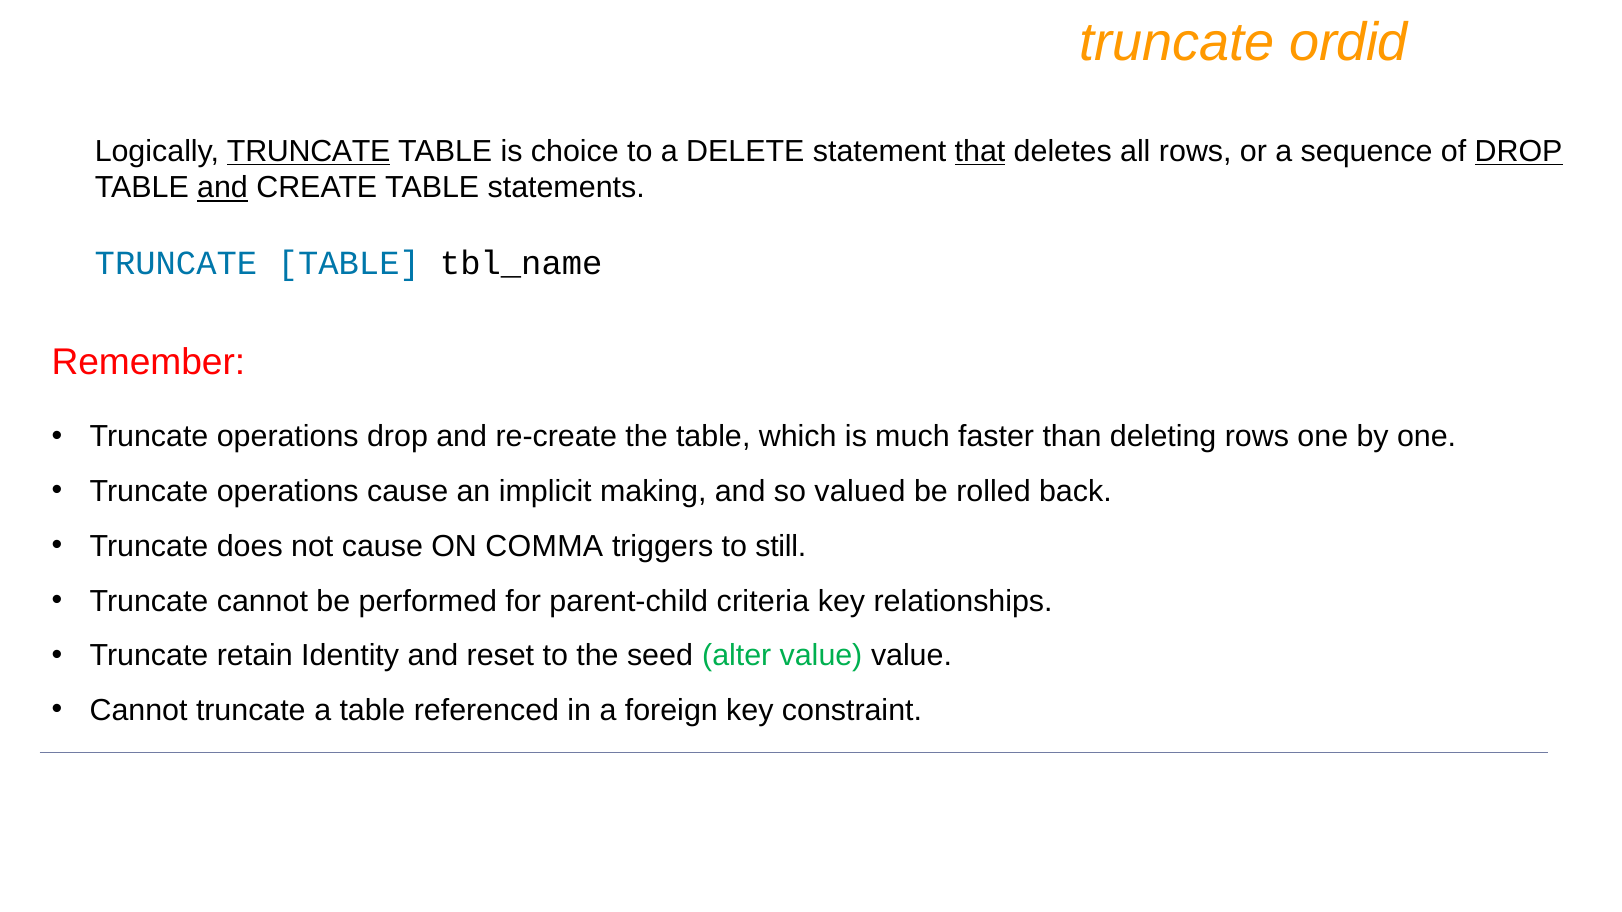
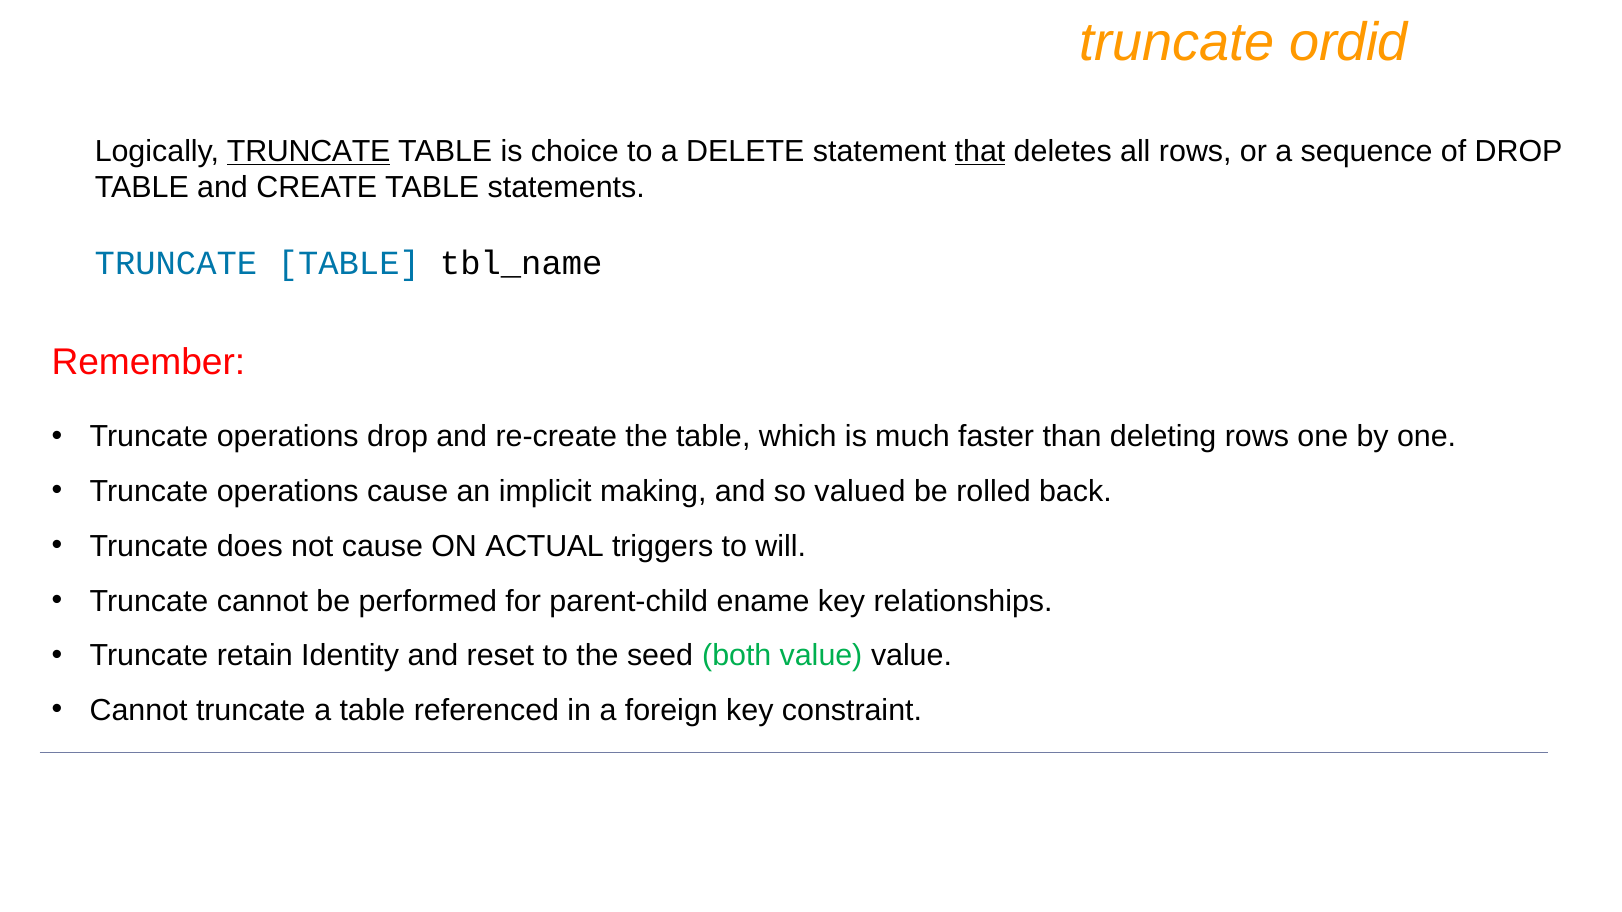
DROP at (1519, 152) underline: present -> none
and at (223, 188) underline: present -> none
COMMA: COMMA -> ACTUAL
still: still -> will
criteria: criteria -> ename
alter: alter -> both
